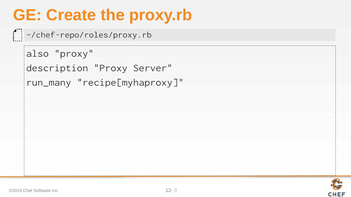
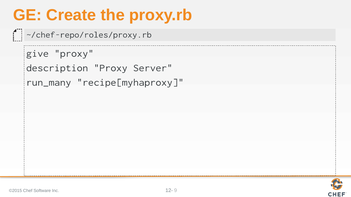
also: also -> give
